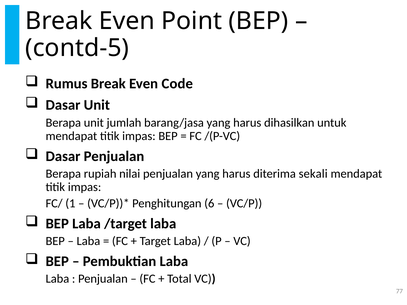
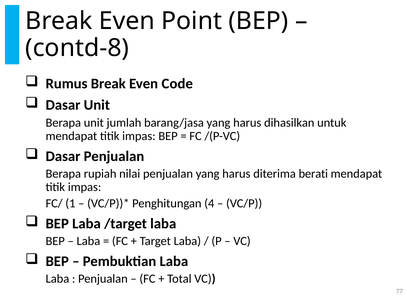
contd-5: contd-5 -> contd-8
sekali: sekali -> berati
6: 6 -> 4
